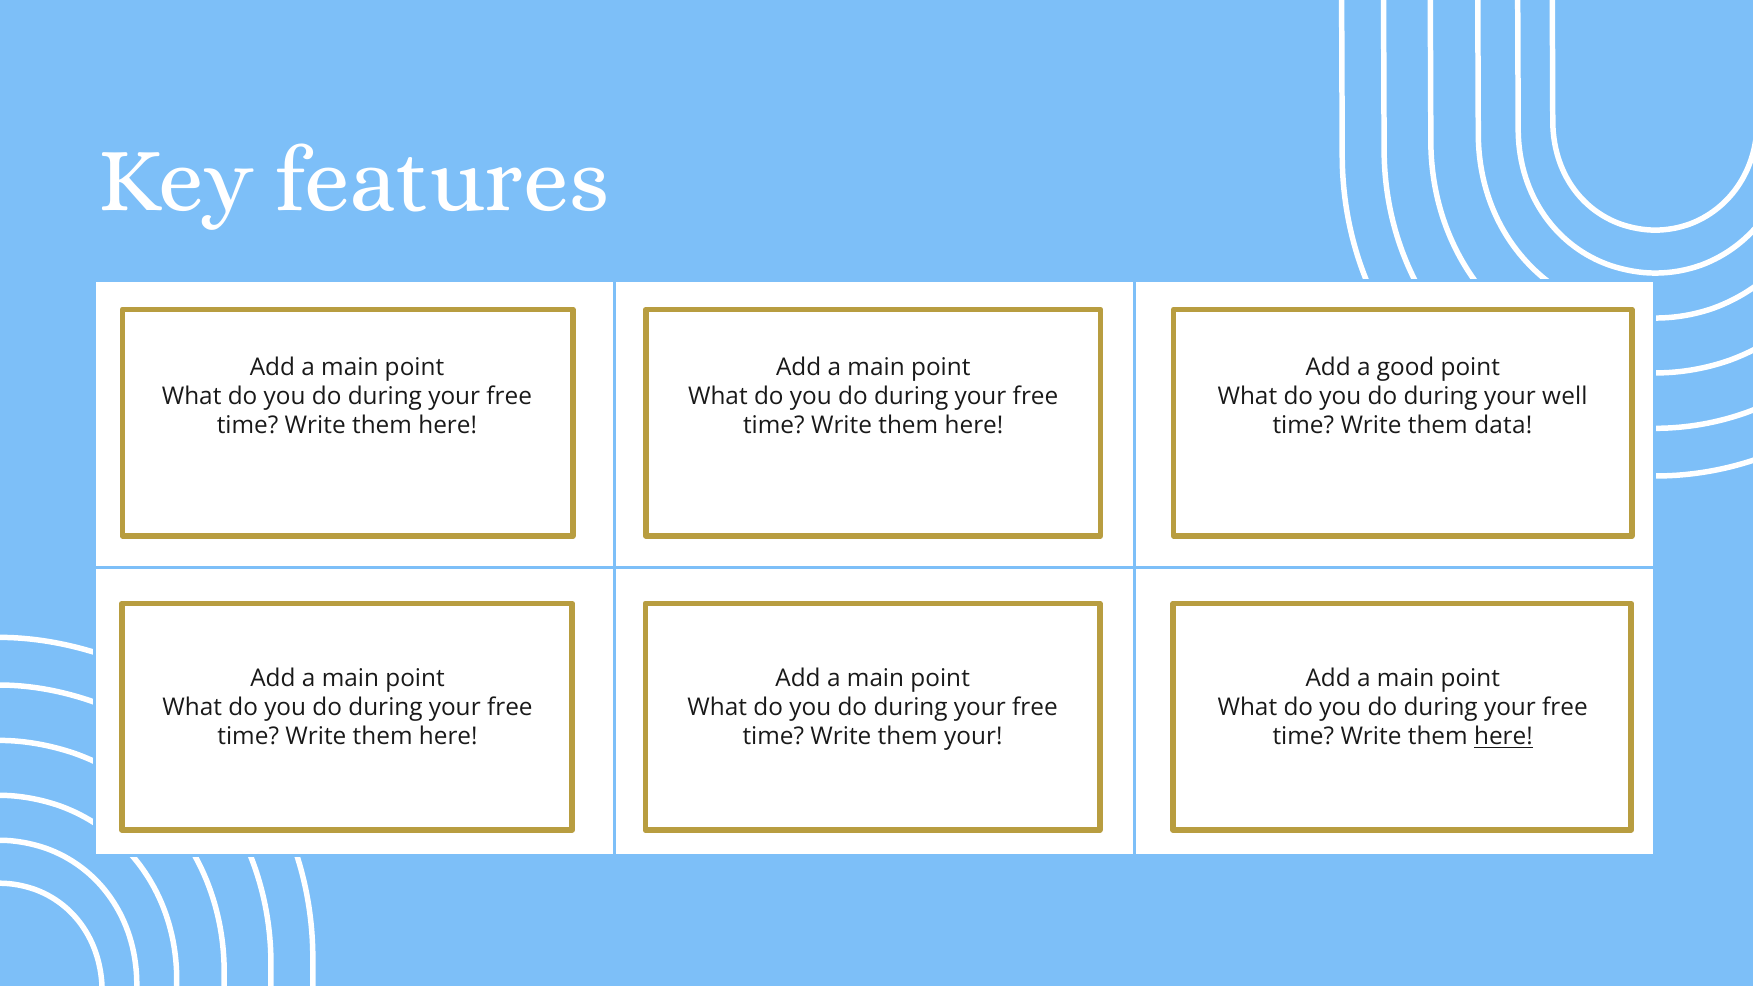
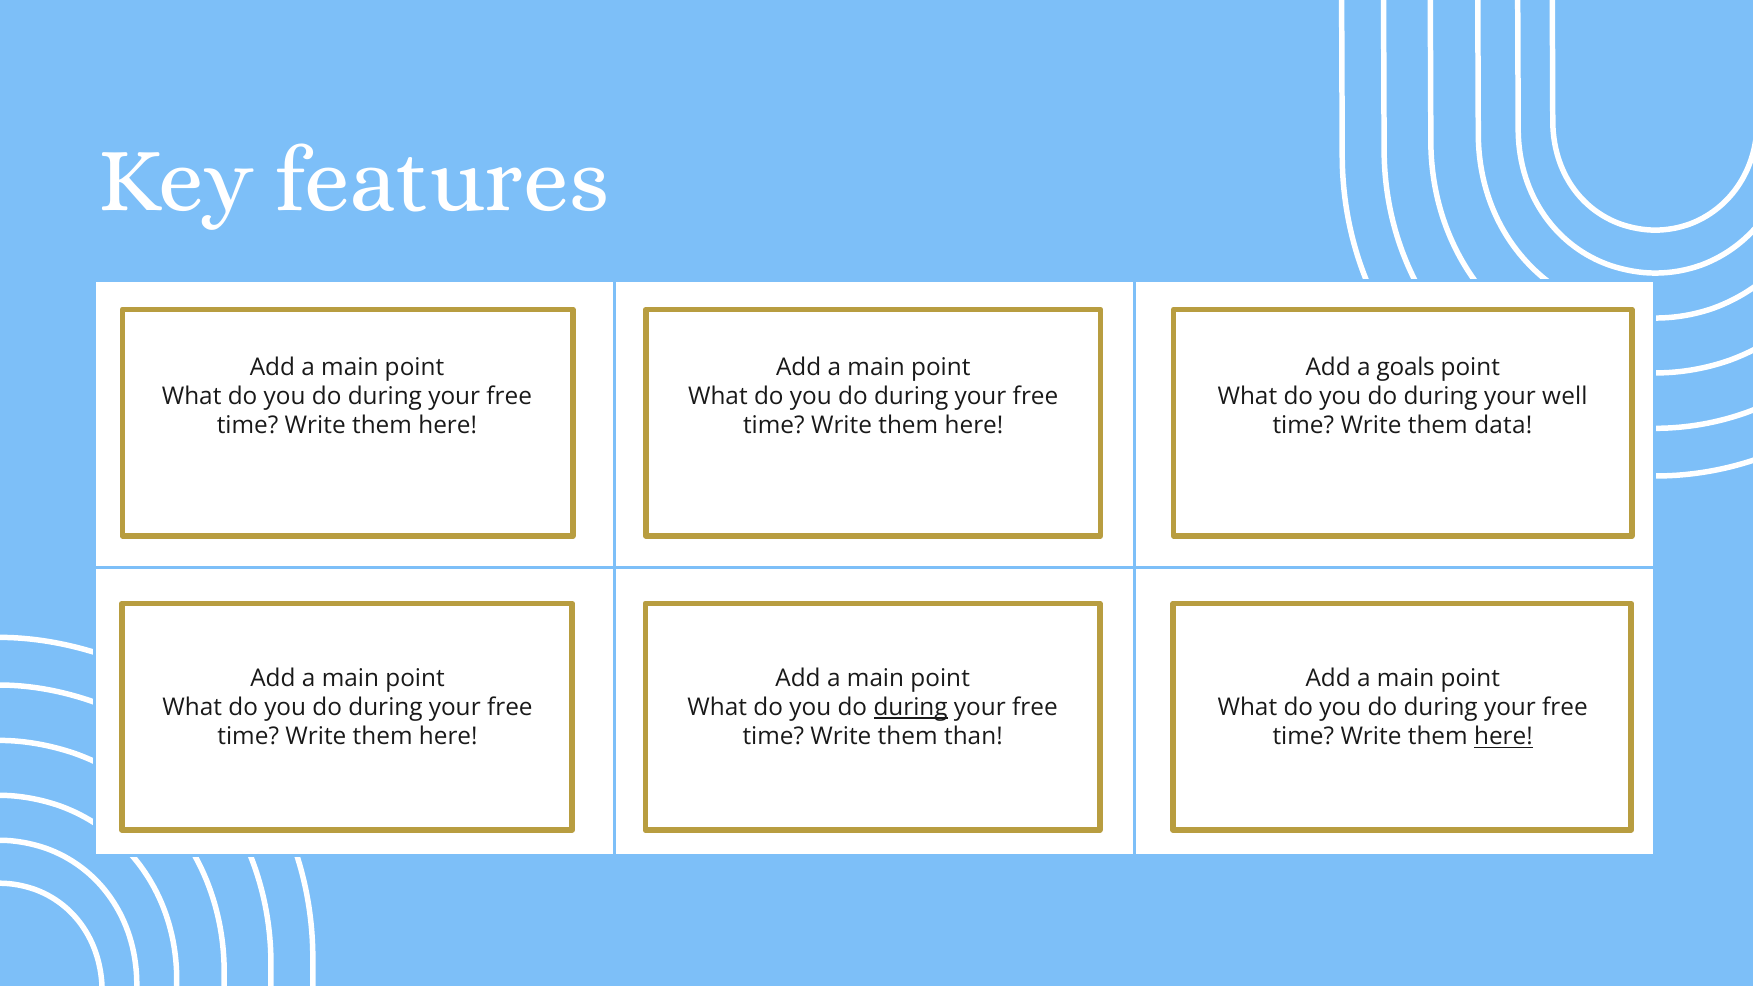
good: good -> goals
during at (911, 708) underline: none -> present
them your: your -> than
